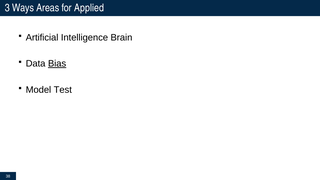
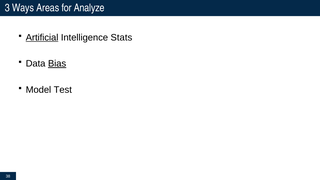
Applied: Applied -> Analyze
Artificial underline: none -> present
Brain: Brain -> Stats
